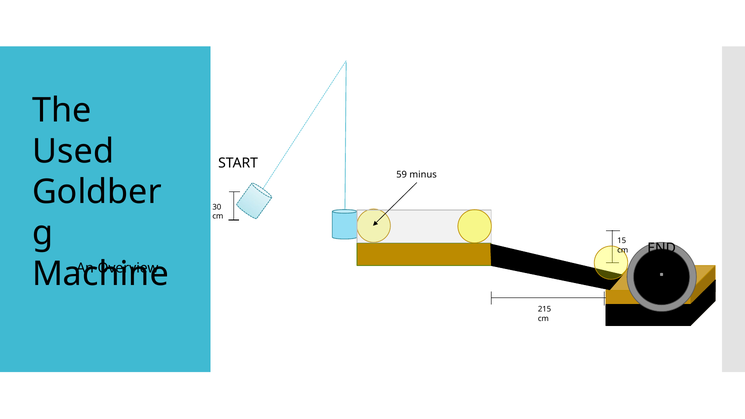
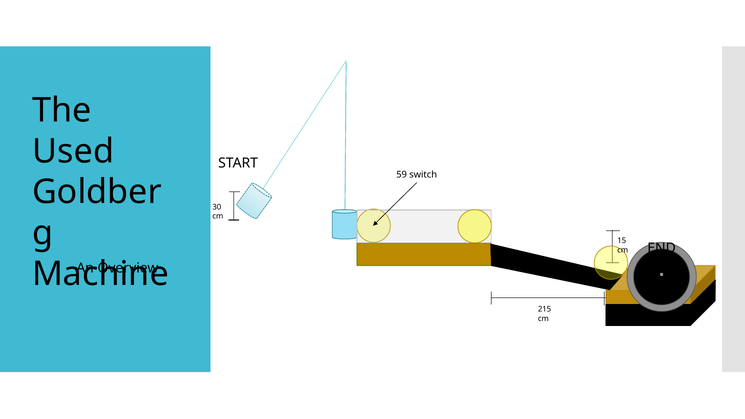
minus: minus -> switch
